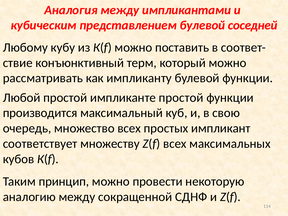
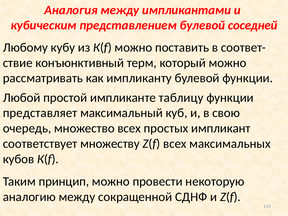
импликанте простой: простой -> таблицу
производится: производится -> представляет
